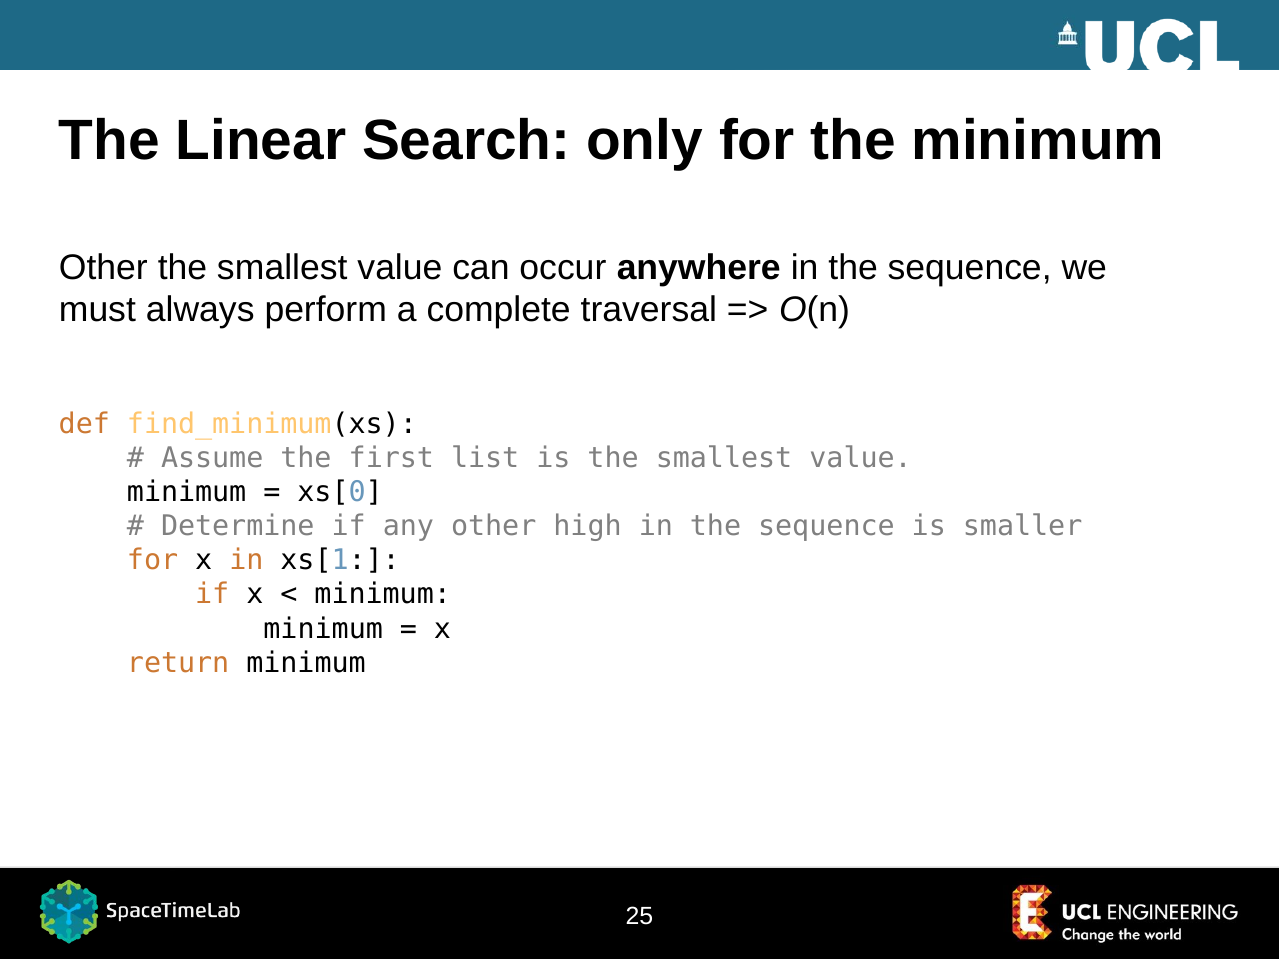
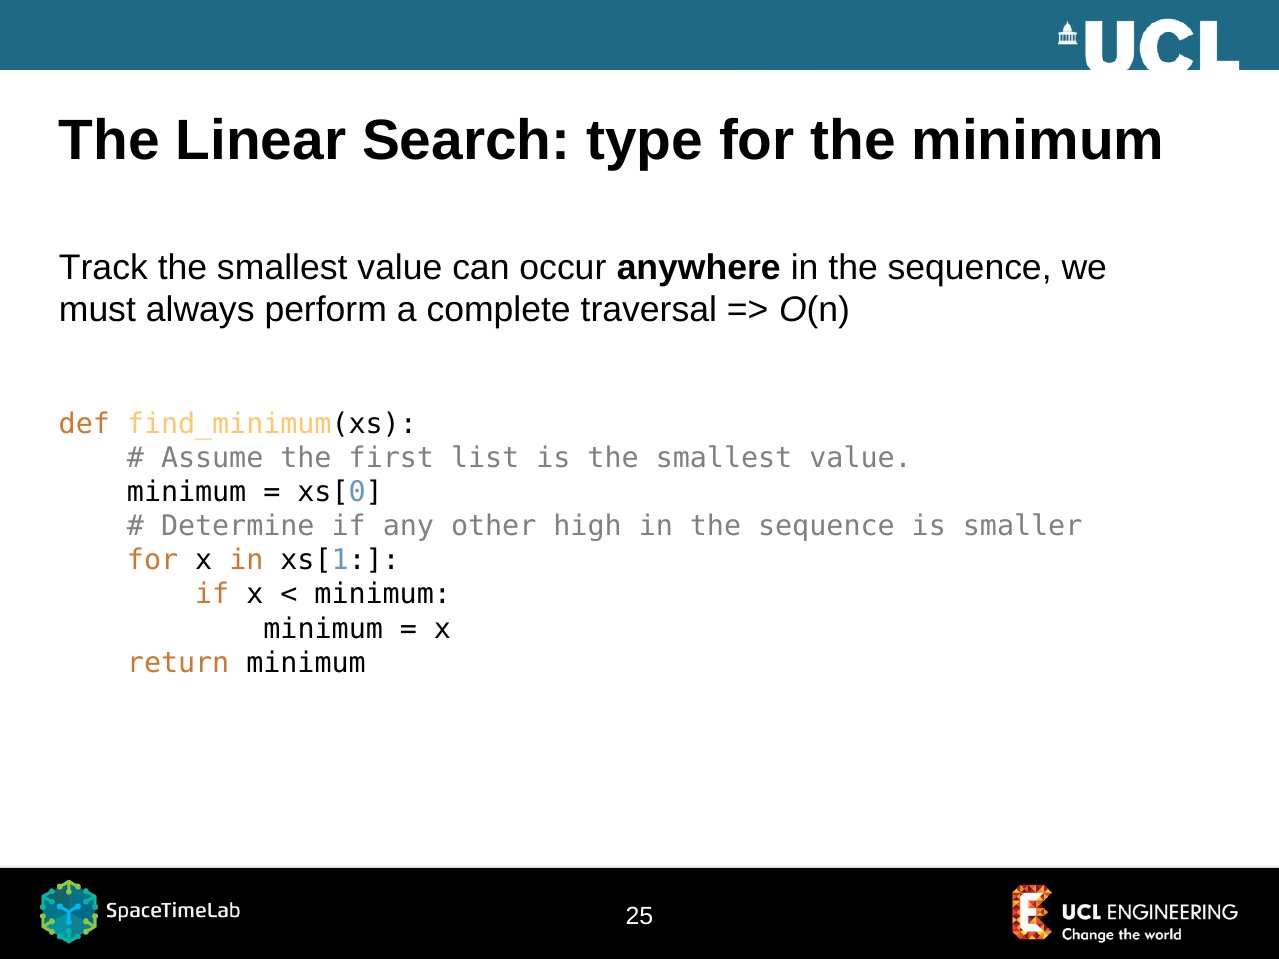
only: only -> type
Other at (103, 267): Other -> Track
